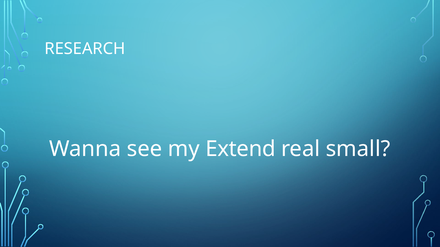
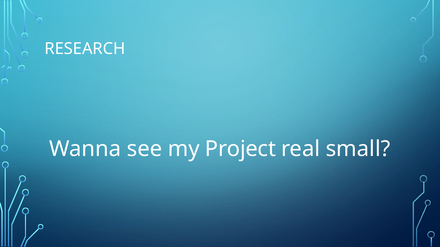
Extend: Extend -> Project
